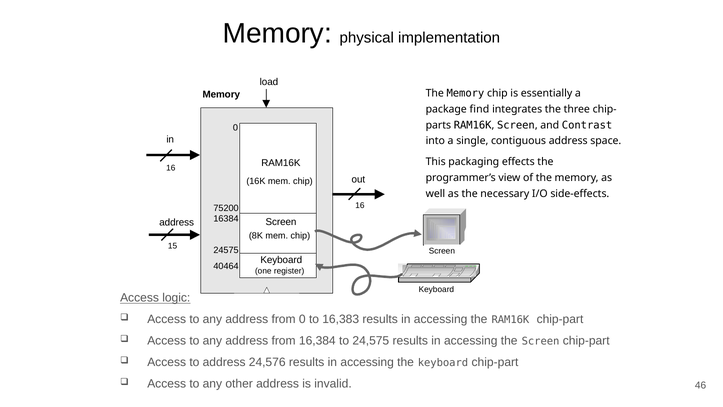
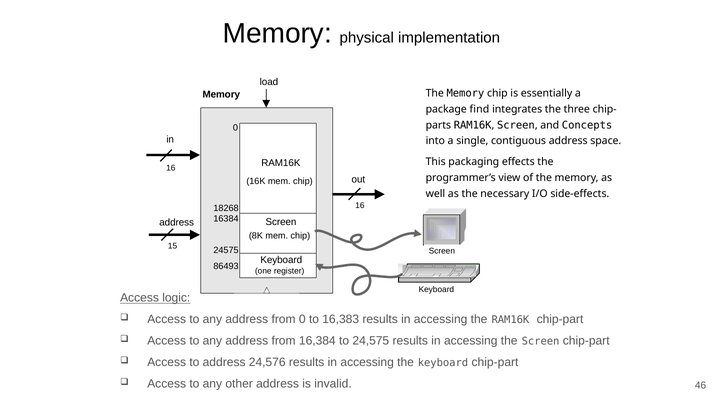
Contrast: Contrast -> Concepts
75200: 75200 -> 18268
40464: 40464 -> 86493
